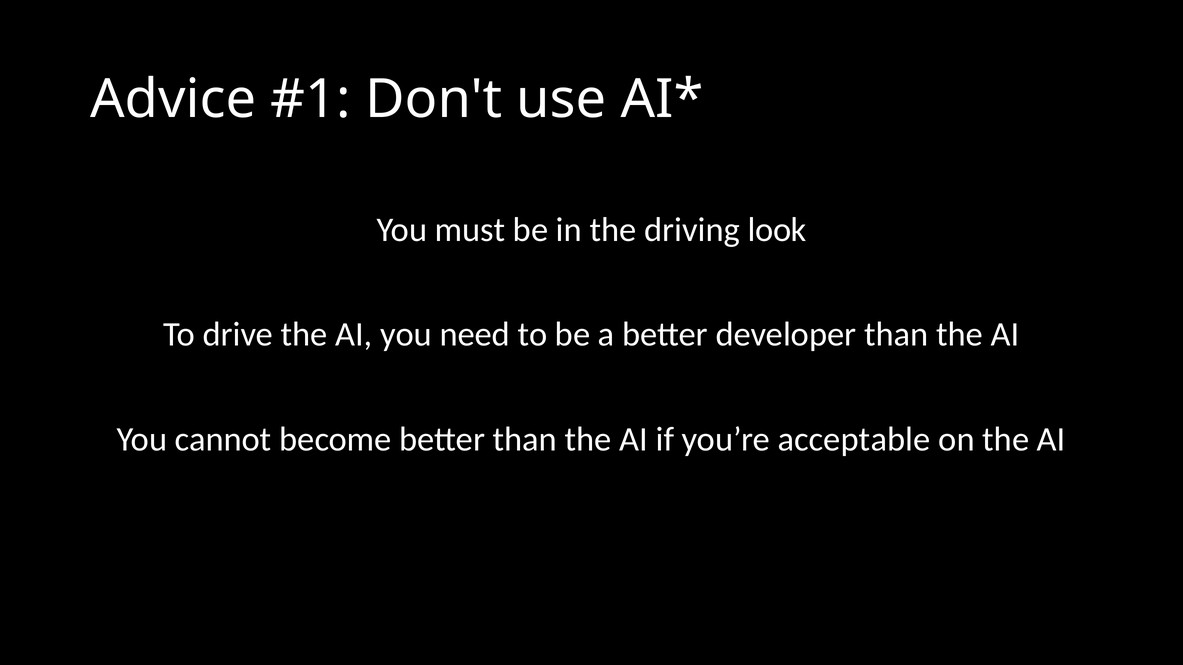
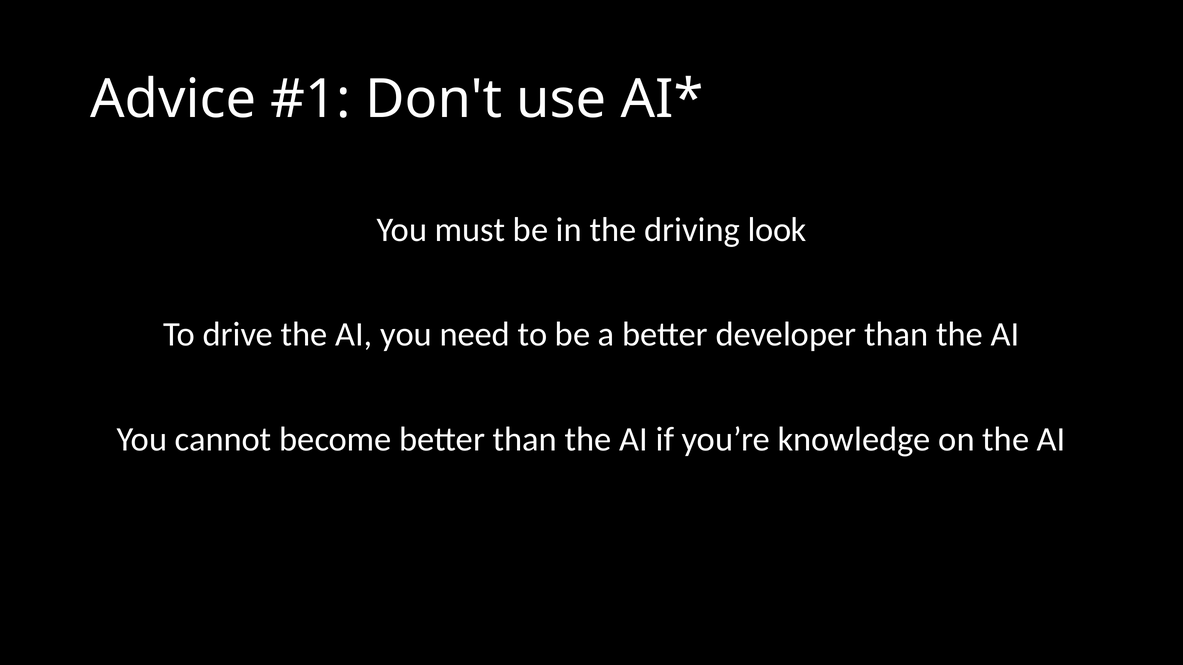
acceptable: acceptable -> knowledge
